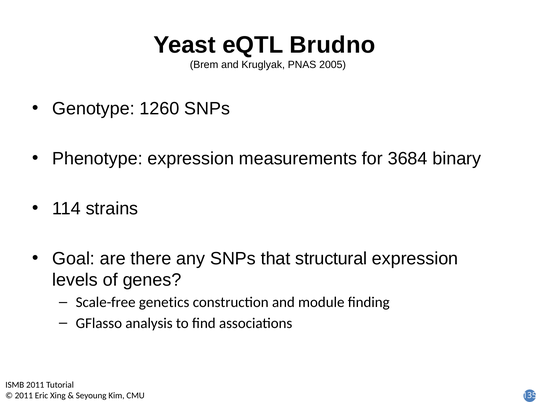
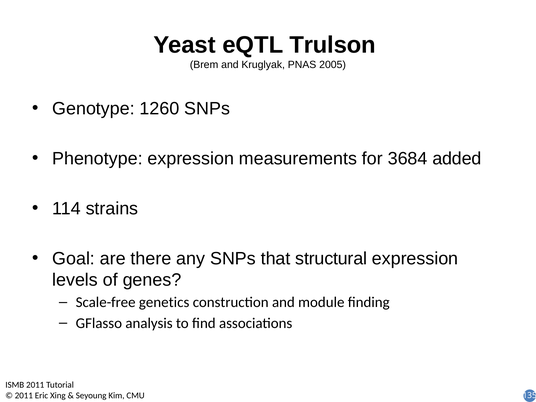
Brudno: Brudno -> Trulson
binary: binary -> added
